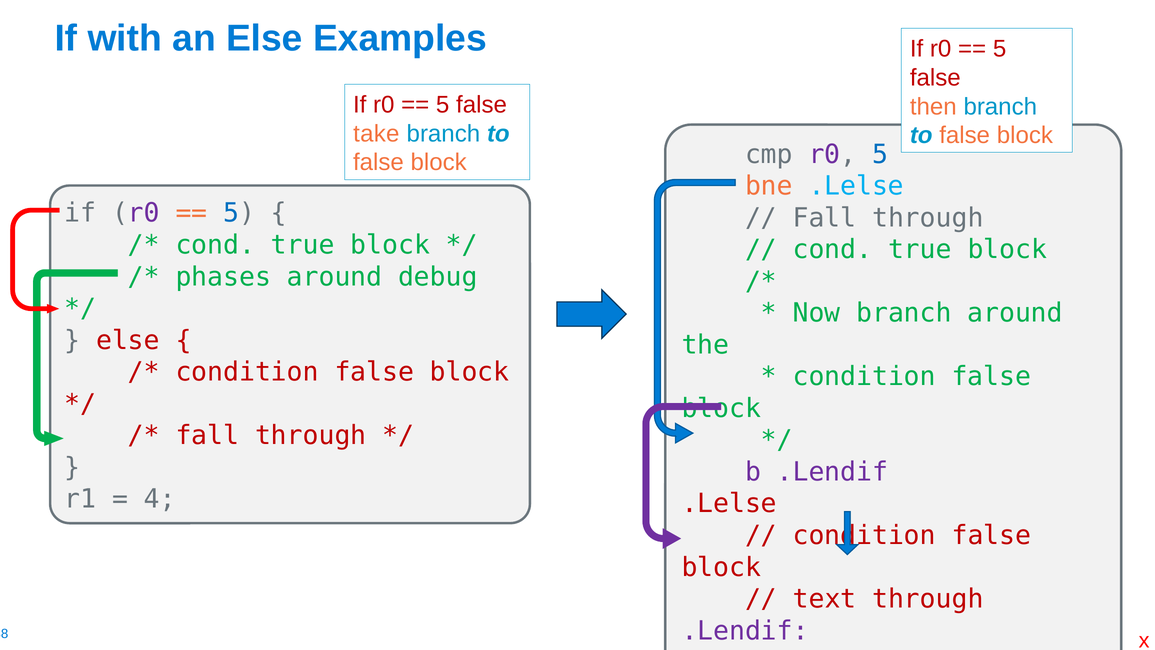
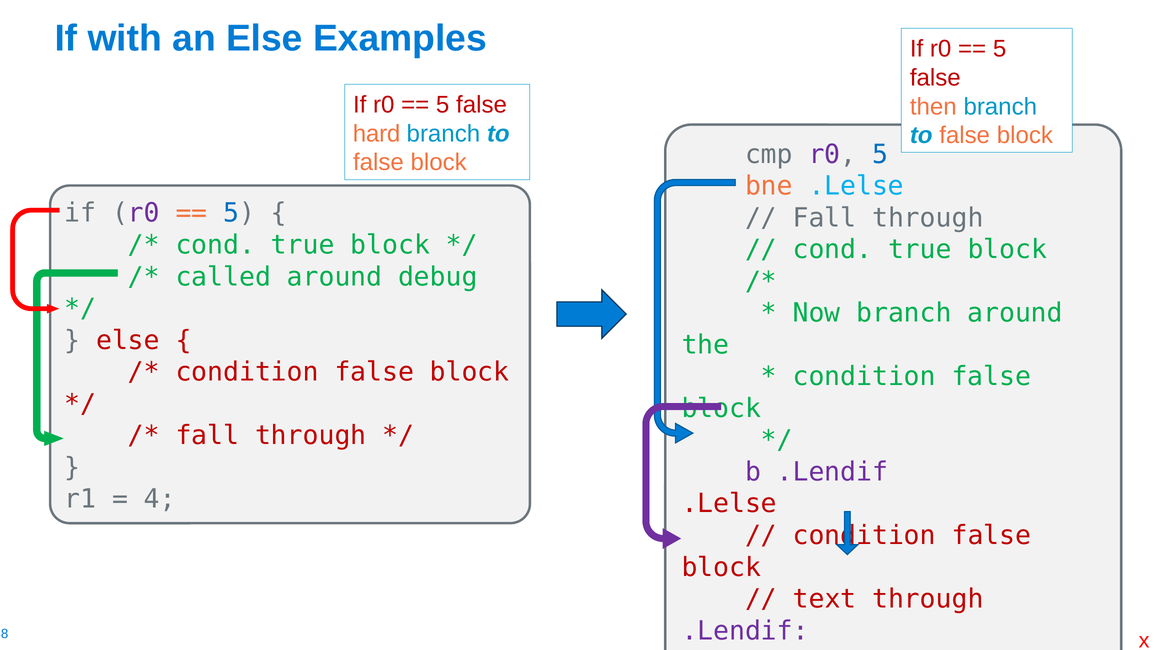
take: take -> hard
phases: phases -> called
